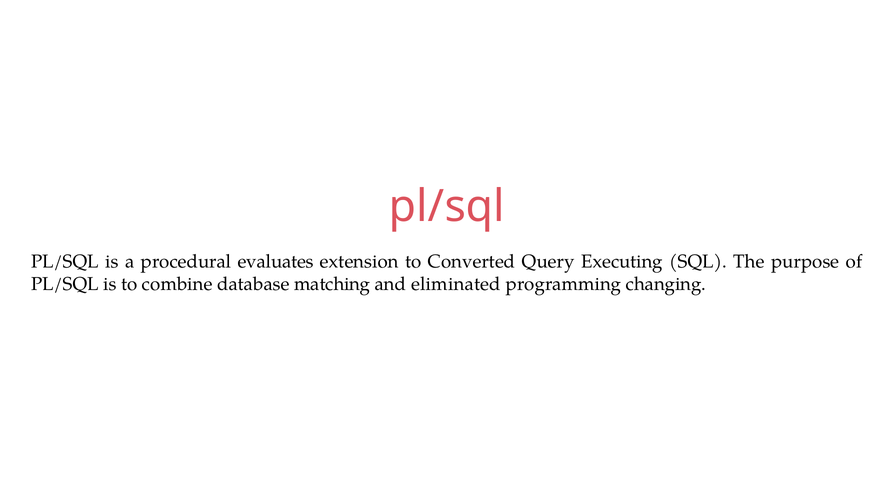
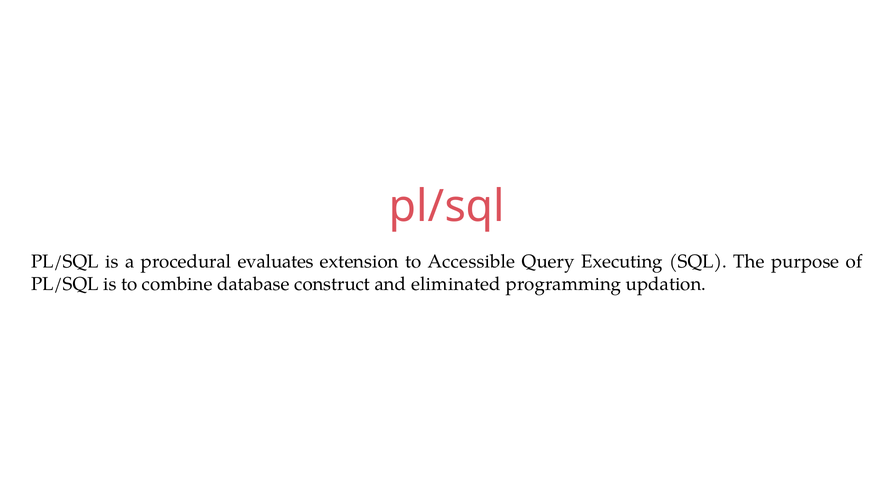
Converted: Converted -> Accessible
matching: matching -> construct
changing: changing -> updation
